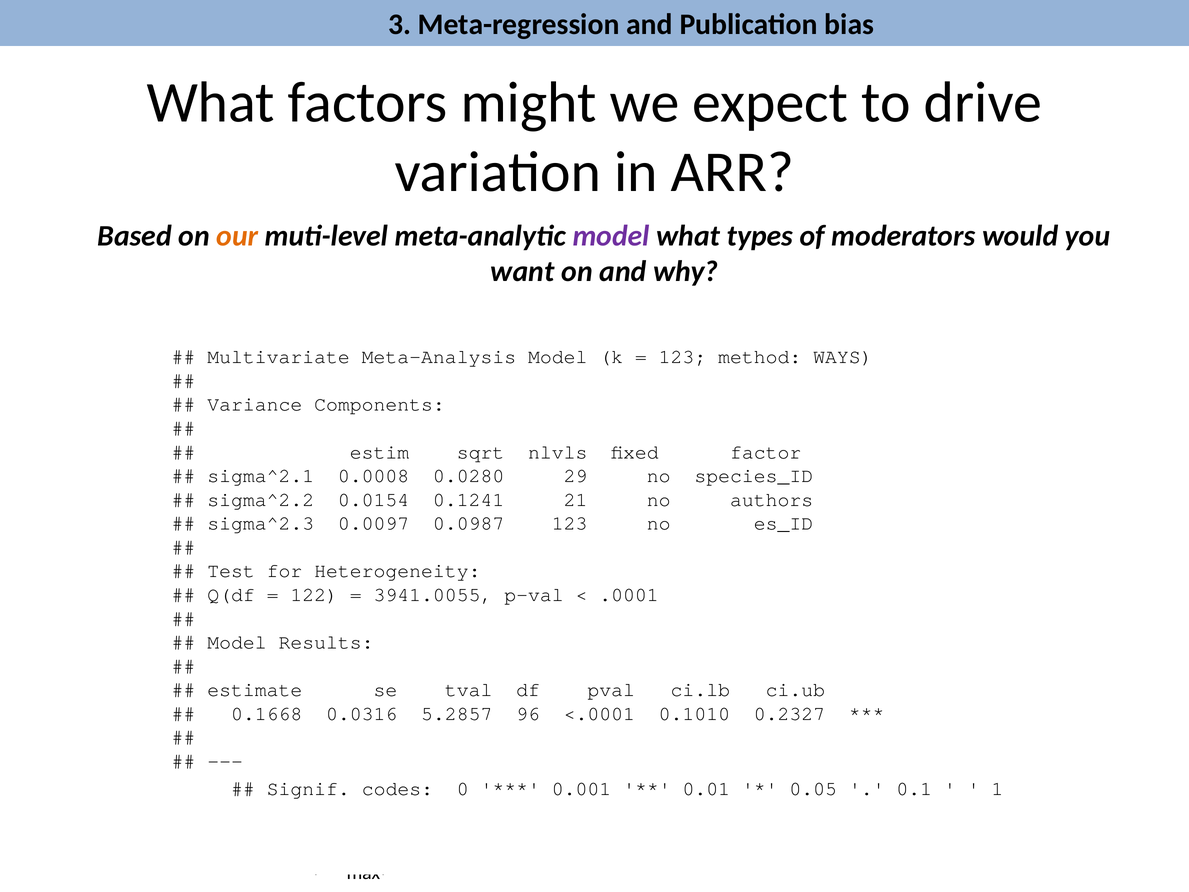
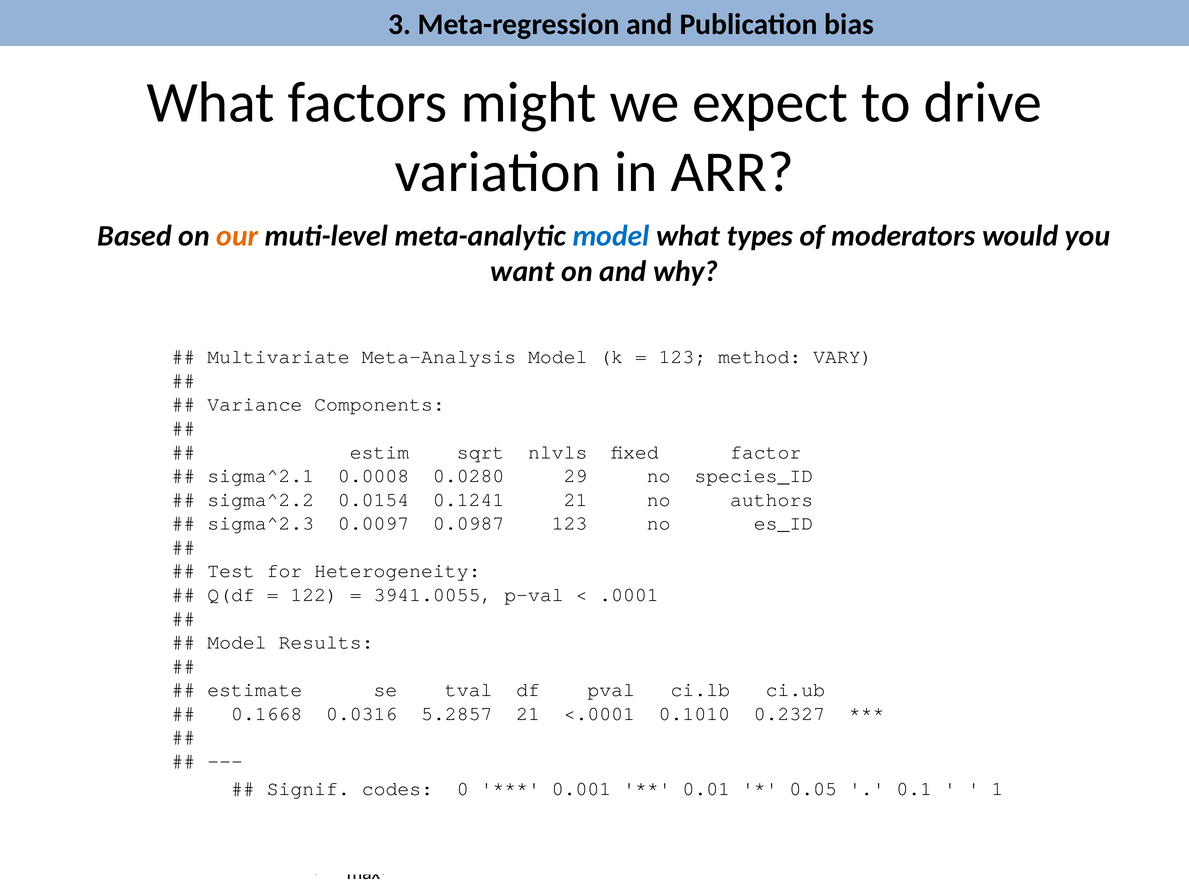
model at (611, 236) colour: purple -> blue
method WAYS: WAYS -> VARY
96 at (528, 713): 96 -> 21
